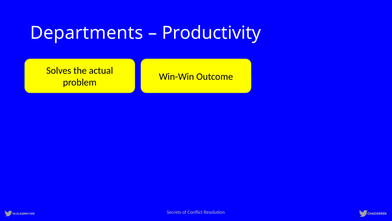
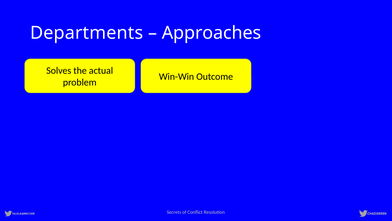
Productivity: Productivity -> Approaches
